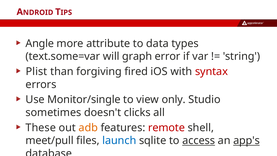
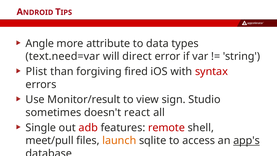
text.some=var: text.some=var -> text.need=var
graph: graph -> direct
Monitor/single: Monitor/single -> Monitor/result
only: only -> sign
clicks: clicks -> react
These: These -> Single
adb colour: orange -> red
launch colour: blue -> orange
access underline: present -> none
